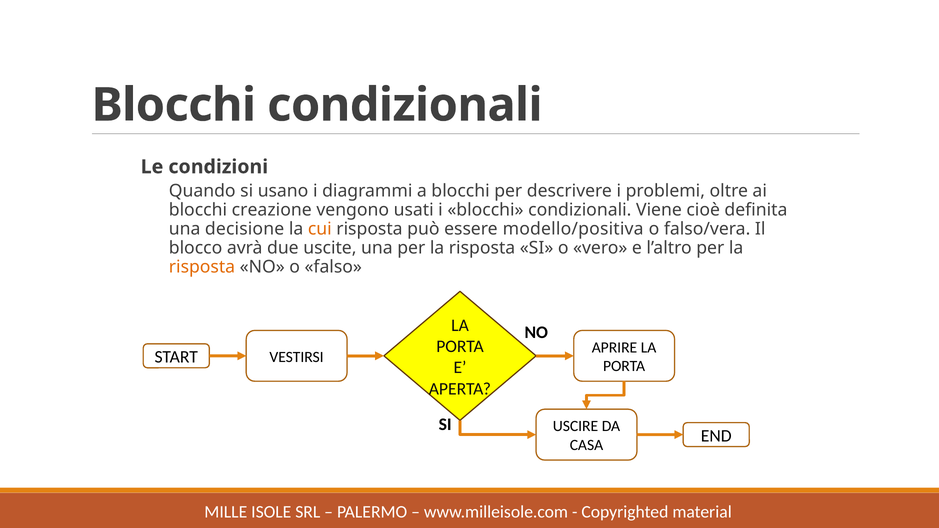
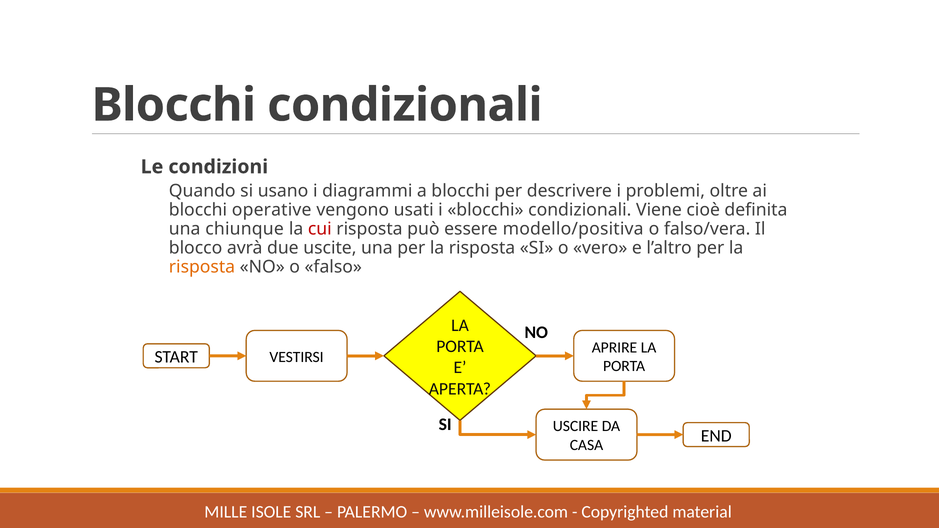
creazione: creazione -> operative
decisione: decisione -> chiunque
cui colour: orange -> red
